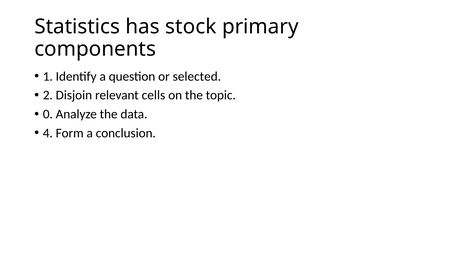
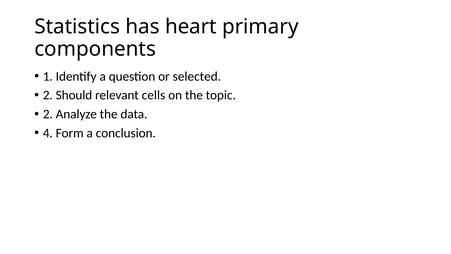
stock: stock -> heart
Disjoin: Disjoin -> Should
0 at (48, 114): 0 -> 2
